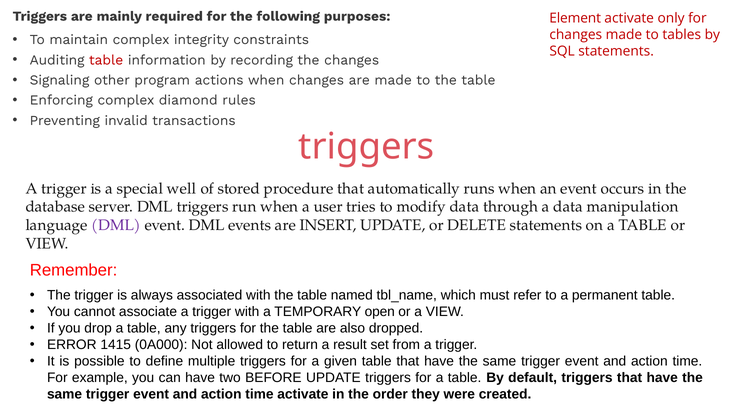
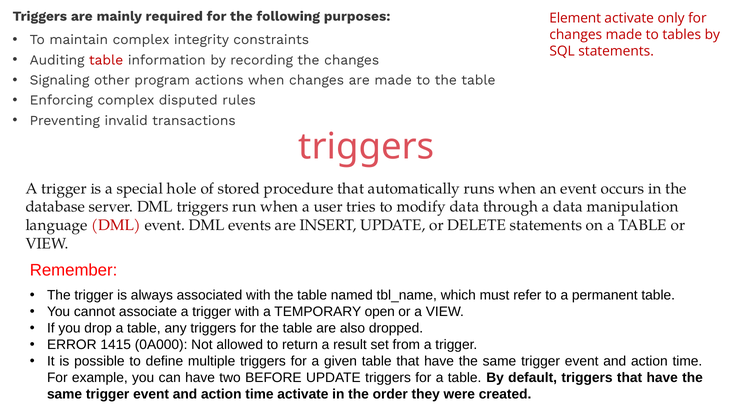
diamond: diamond -> disputed
well: well -> hole
DML at (116, 225) colour: purple -> red
